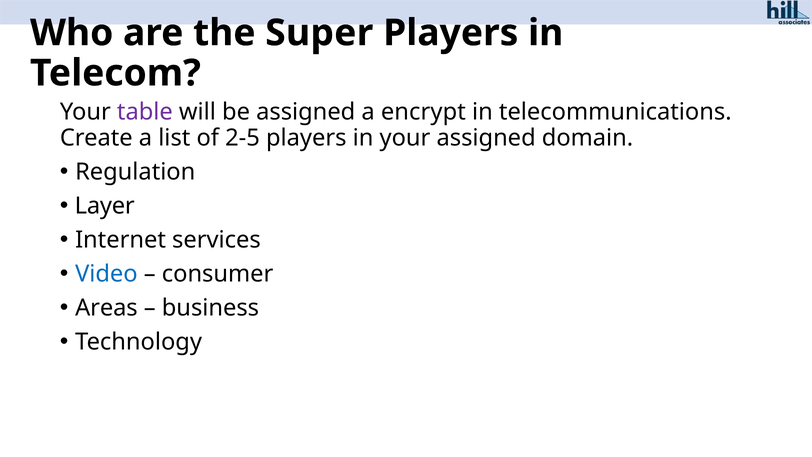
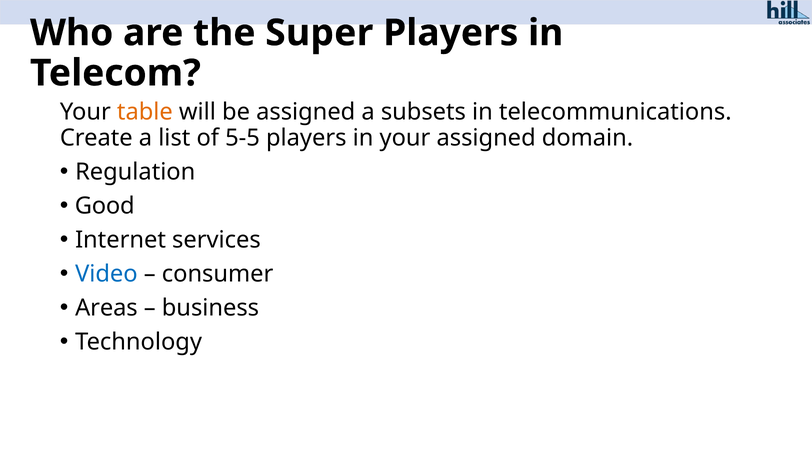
table colour: purple -> orange
encrypt: encrypt -> subsets
2-5: 2-5 -> 5-5
Layer: Layer -> Good
